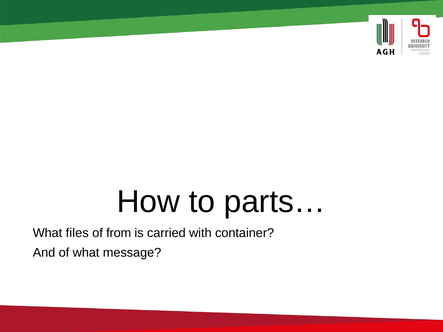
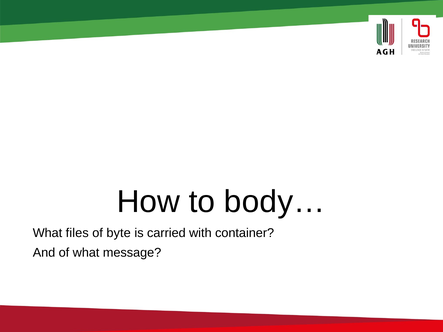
parts…: parts… -> body…
from: from -> byte
